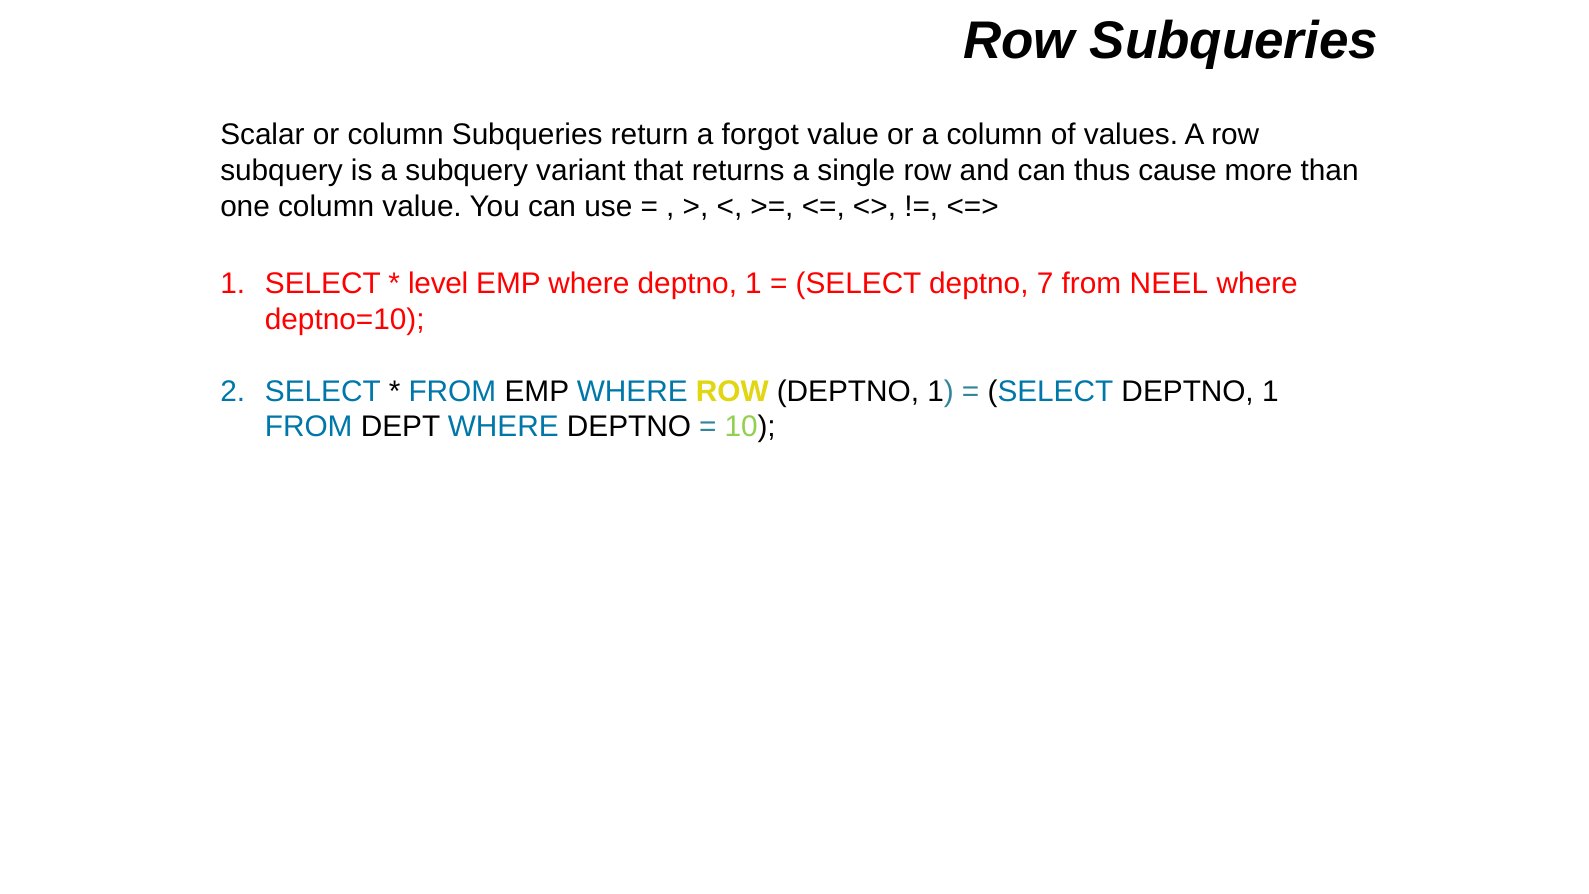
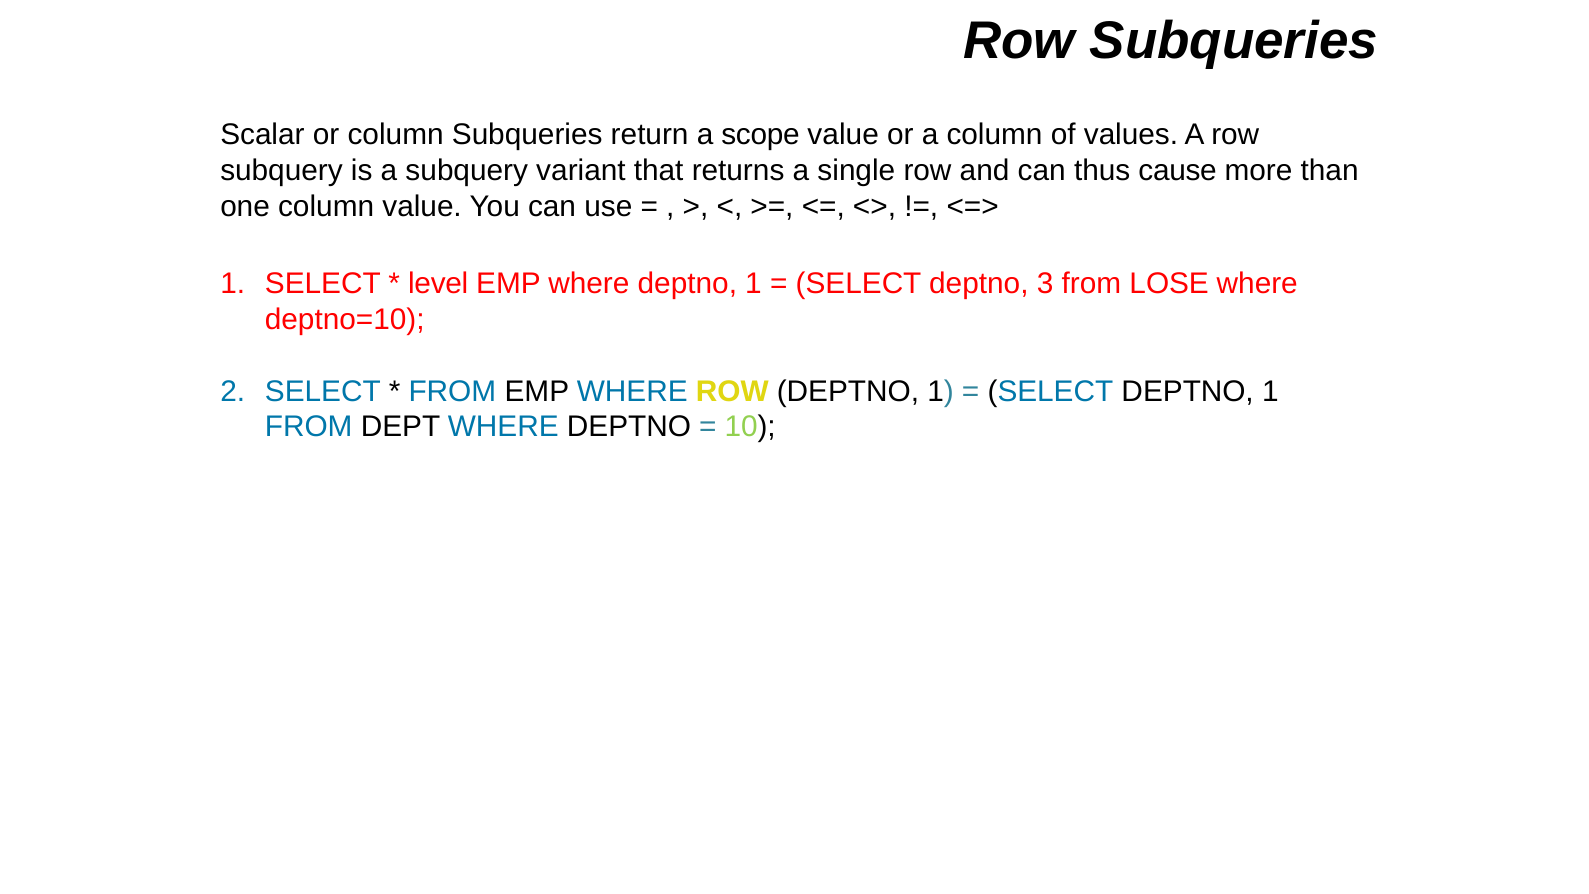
forgot: forgot -> scope
7: 7 -> 3
NEEL: NEEL -> LOSE
